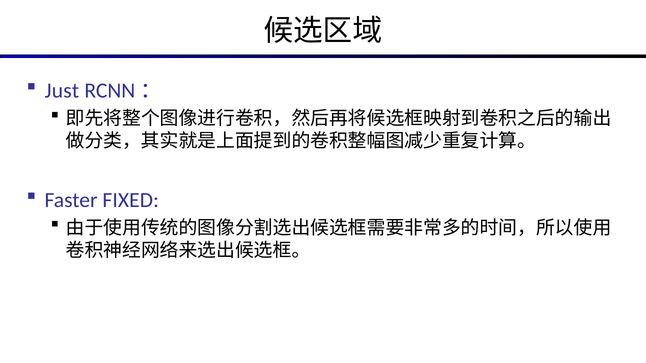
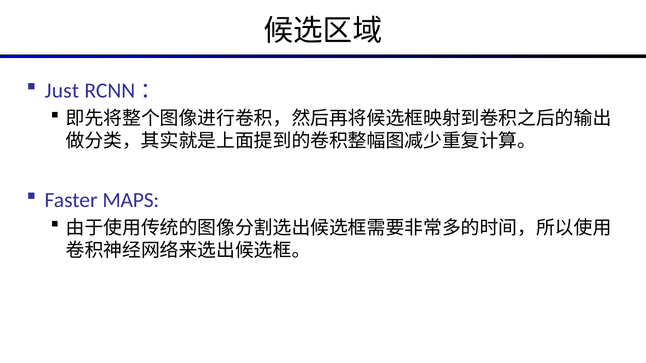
FIXED: FIXED -> MAPS
